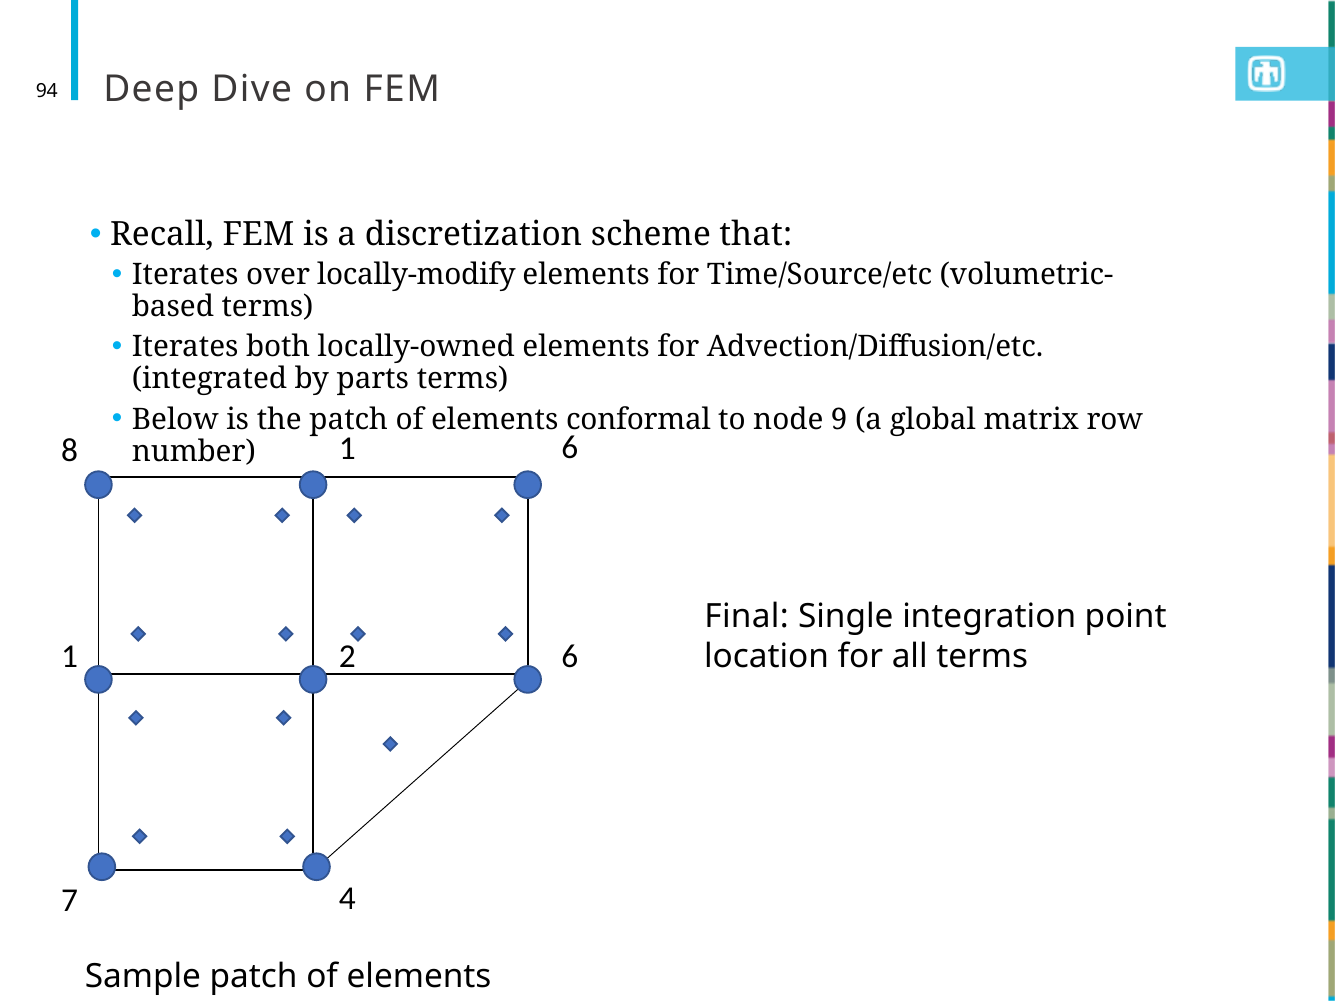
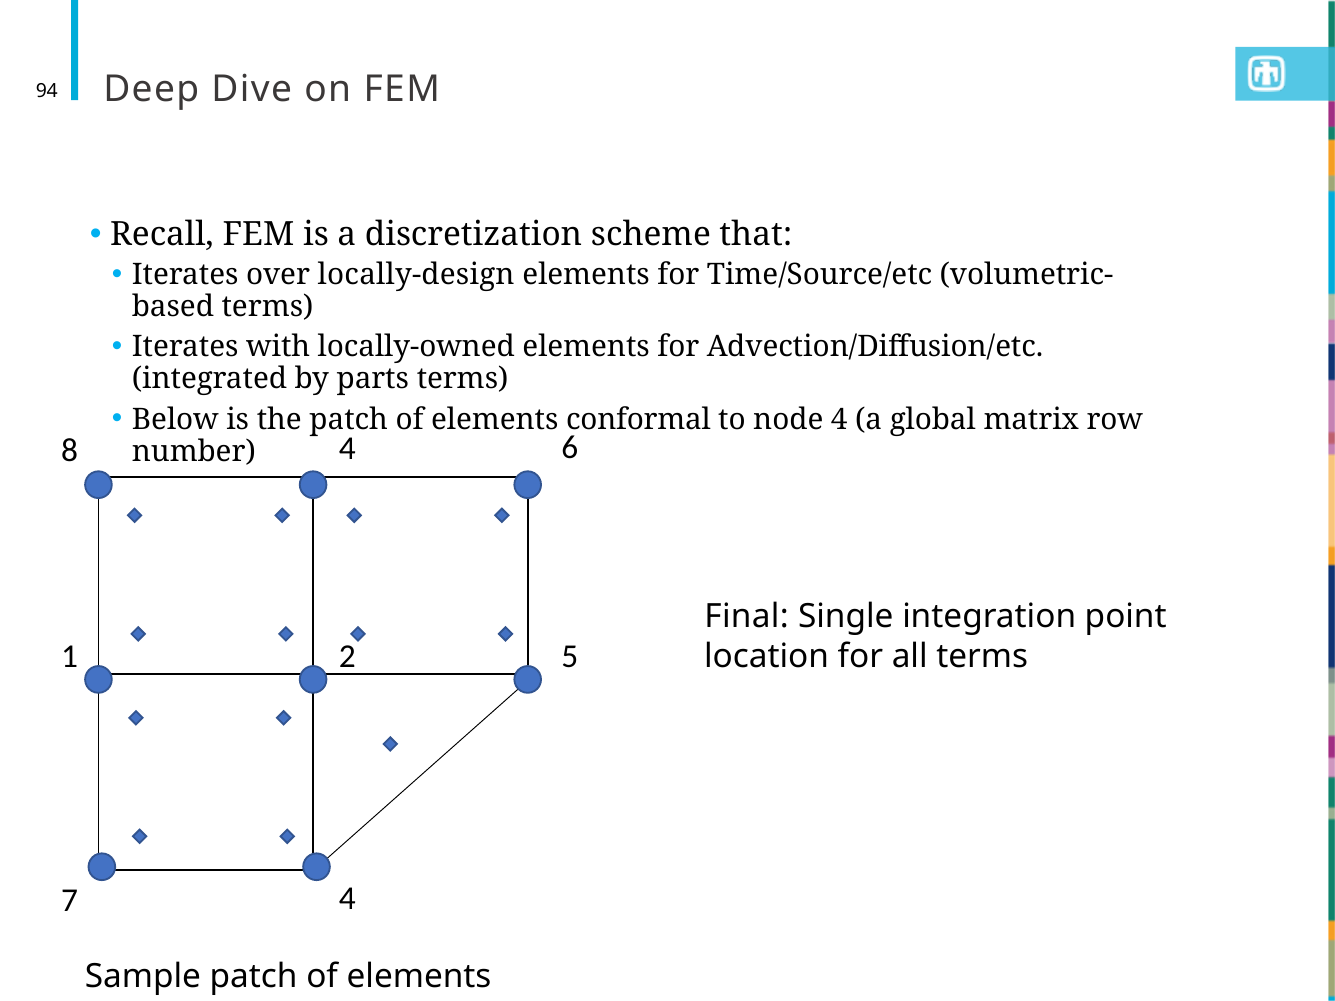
locally-modify: locally-modify -> locally-design
both: both -> with
node 9: 9 -> 4
8 1: 1 -> 4
2 6: 6 -> 5
